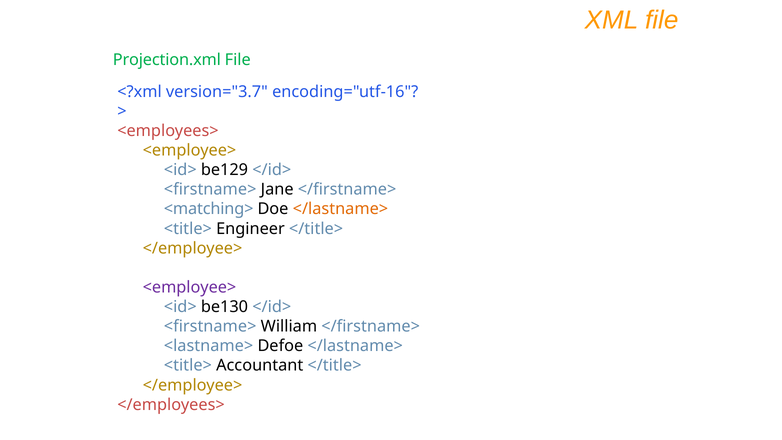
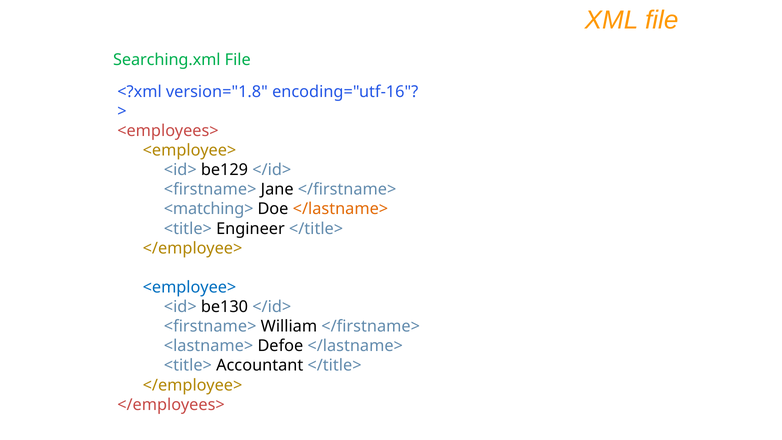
Projection.xml: Projection.xml -> Searching.xml
version="3.7: version="3.7 -> version="1.8
<employee> at (189, 287) colour: purple -> blue
